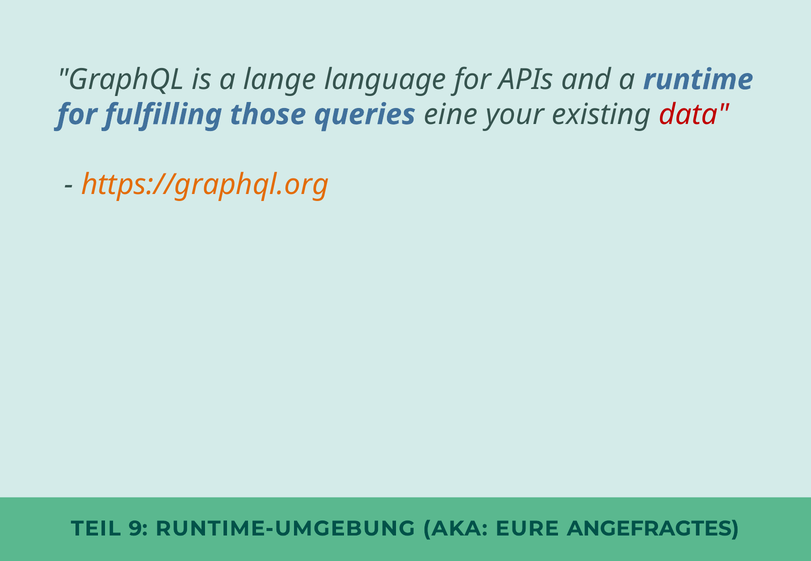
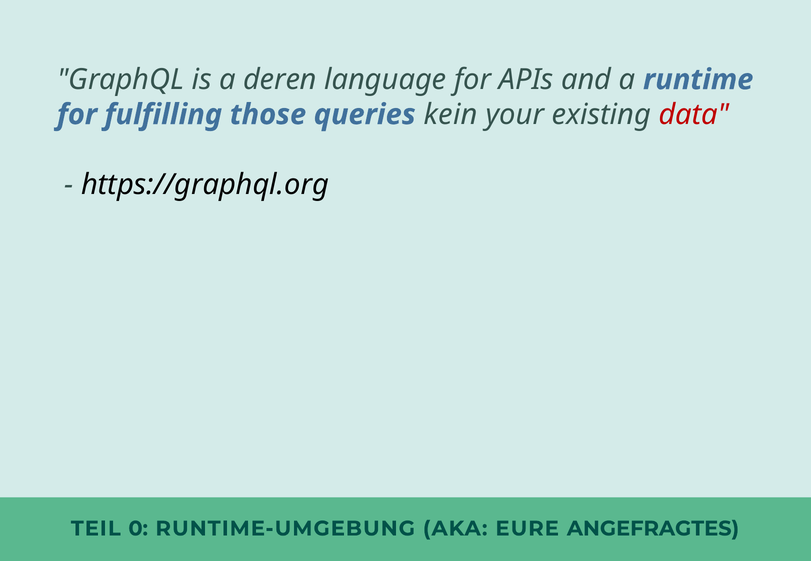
lange: lange -> deren
eine: eine -> kein
https://graphql.org colour: orange -> black
9: 9 -> 0
